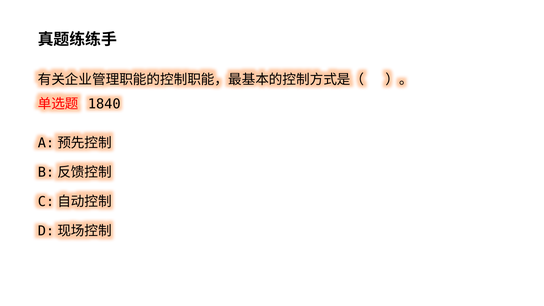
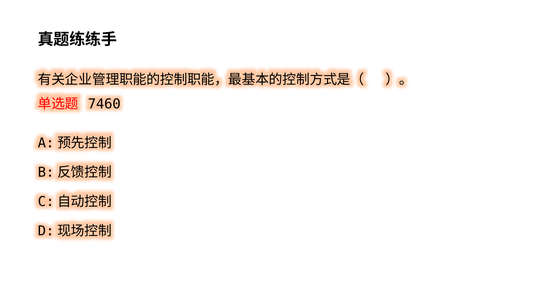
1840: 1840 -> 7460
